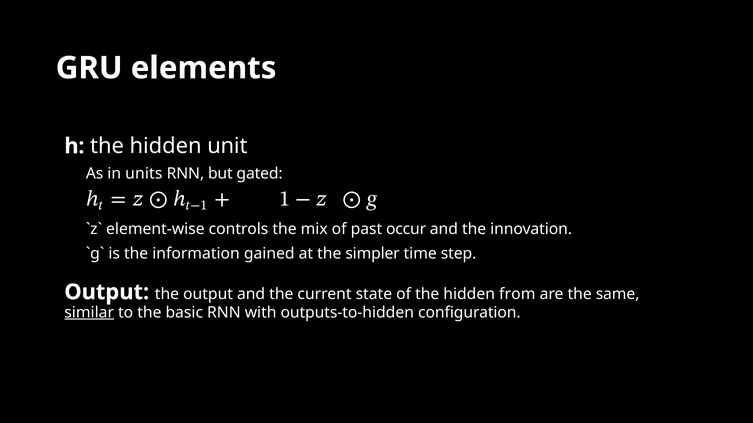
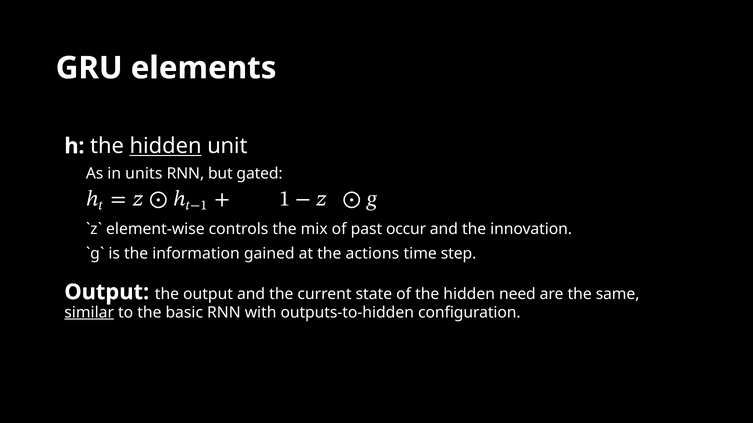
hidden at (166, 146) underline: none -> present
simpler: simpler -> actions
from: from -> need
